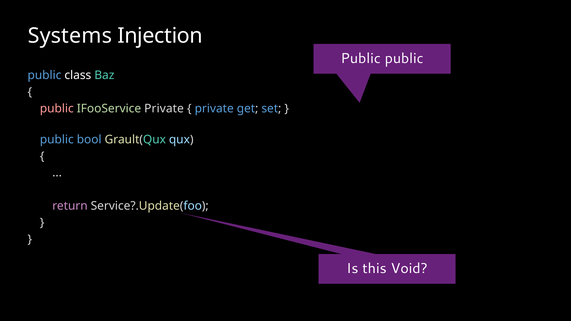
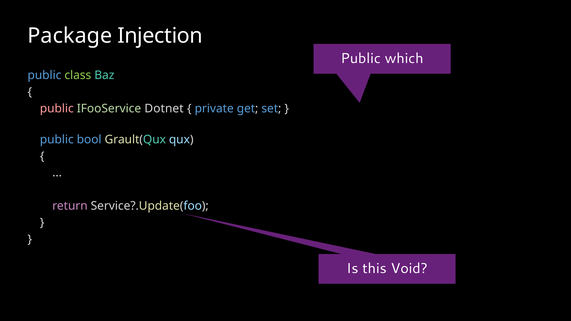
Systems: Systems -> Package
Public public: public -> which
class colour: white -> light green
IFooService Private: Private -> Dotnet
